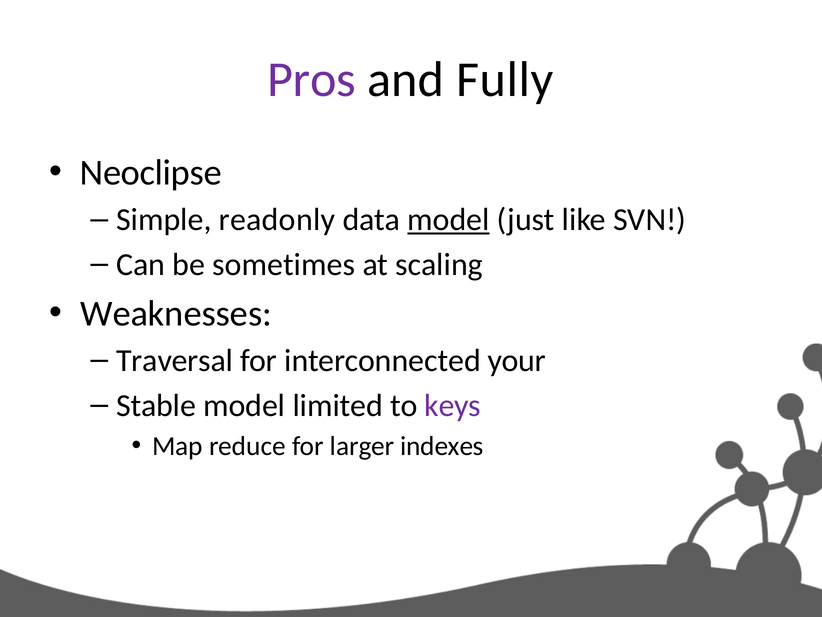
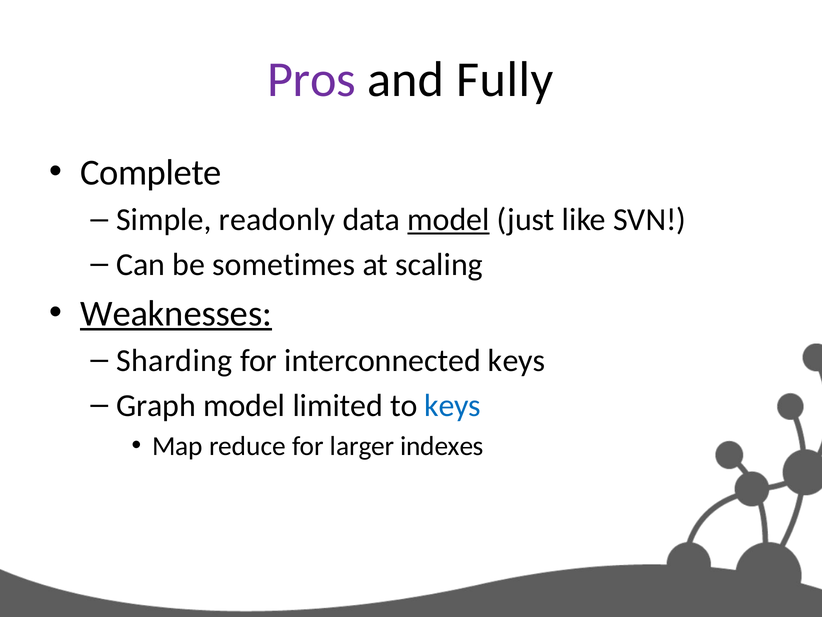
Neoclipse: Neoclipse -> Complete
Weaknesses underline: none -> present
Traversal: Traversal -> Sharding
interconnected your: your -> keys
Stable: Stable -> Graph
keys at (453, 405) colour: purple -> blue
